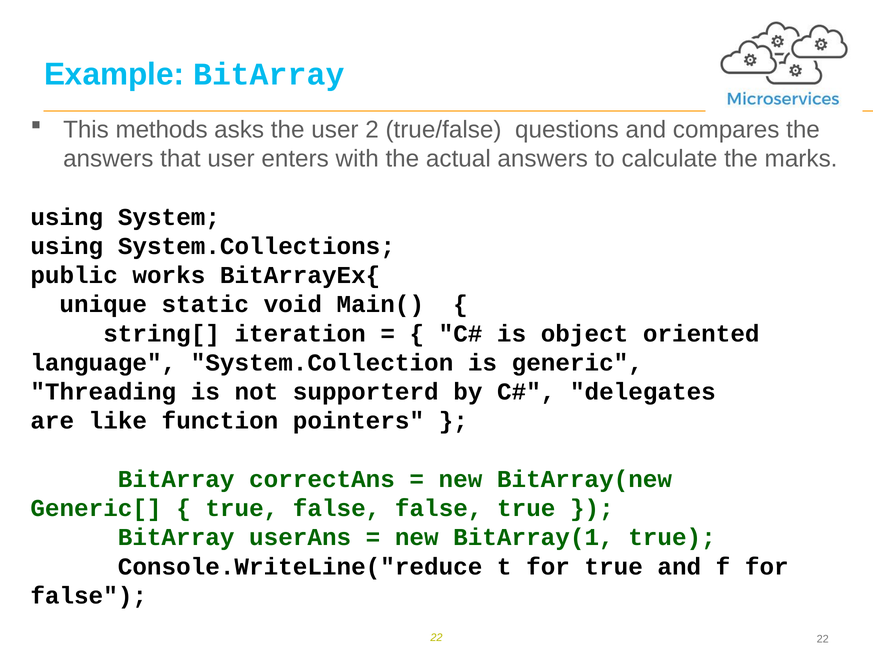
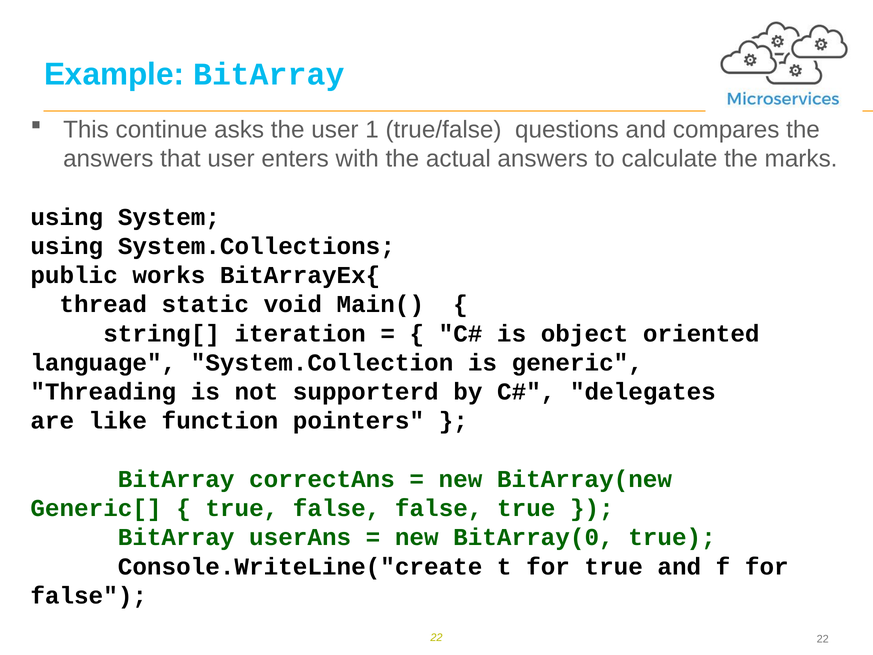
methods: methods -> continue
2: 2 -> 1
unique: unique -> thread
BitArray(1: BitArray(1 -> BitArray(0
Console.WriteLine("reduce: Console.WriteLine("reduce -> Console.WriteLine("create
